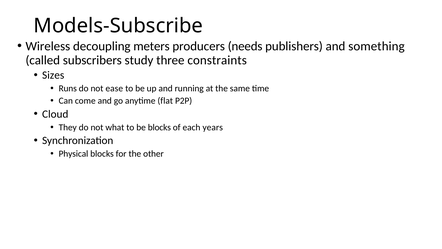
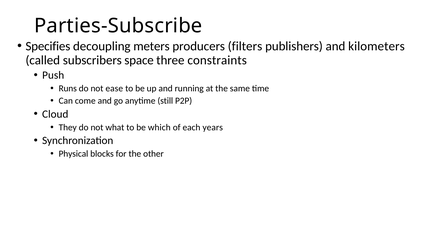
Models-Subscribe: Models-Subscribe -> Parties-Subscribe
Wireless: Wireless -> Specifies
needs: needs -> filters
something: something -> kilometers
study: study -> space
Sizes: Sizes -> Push
flat: flat -> still
be blocks: blocks -> which
